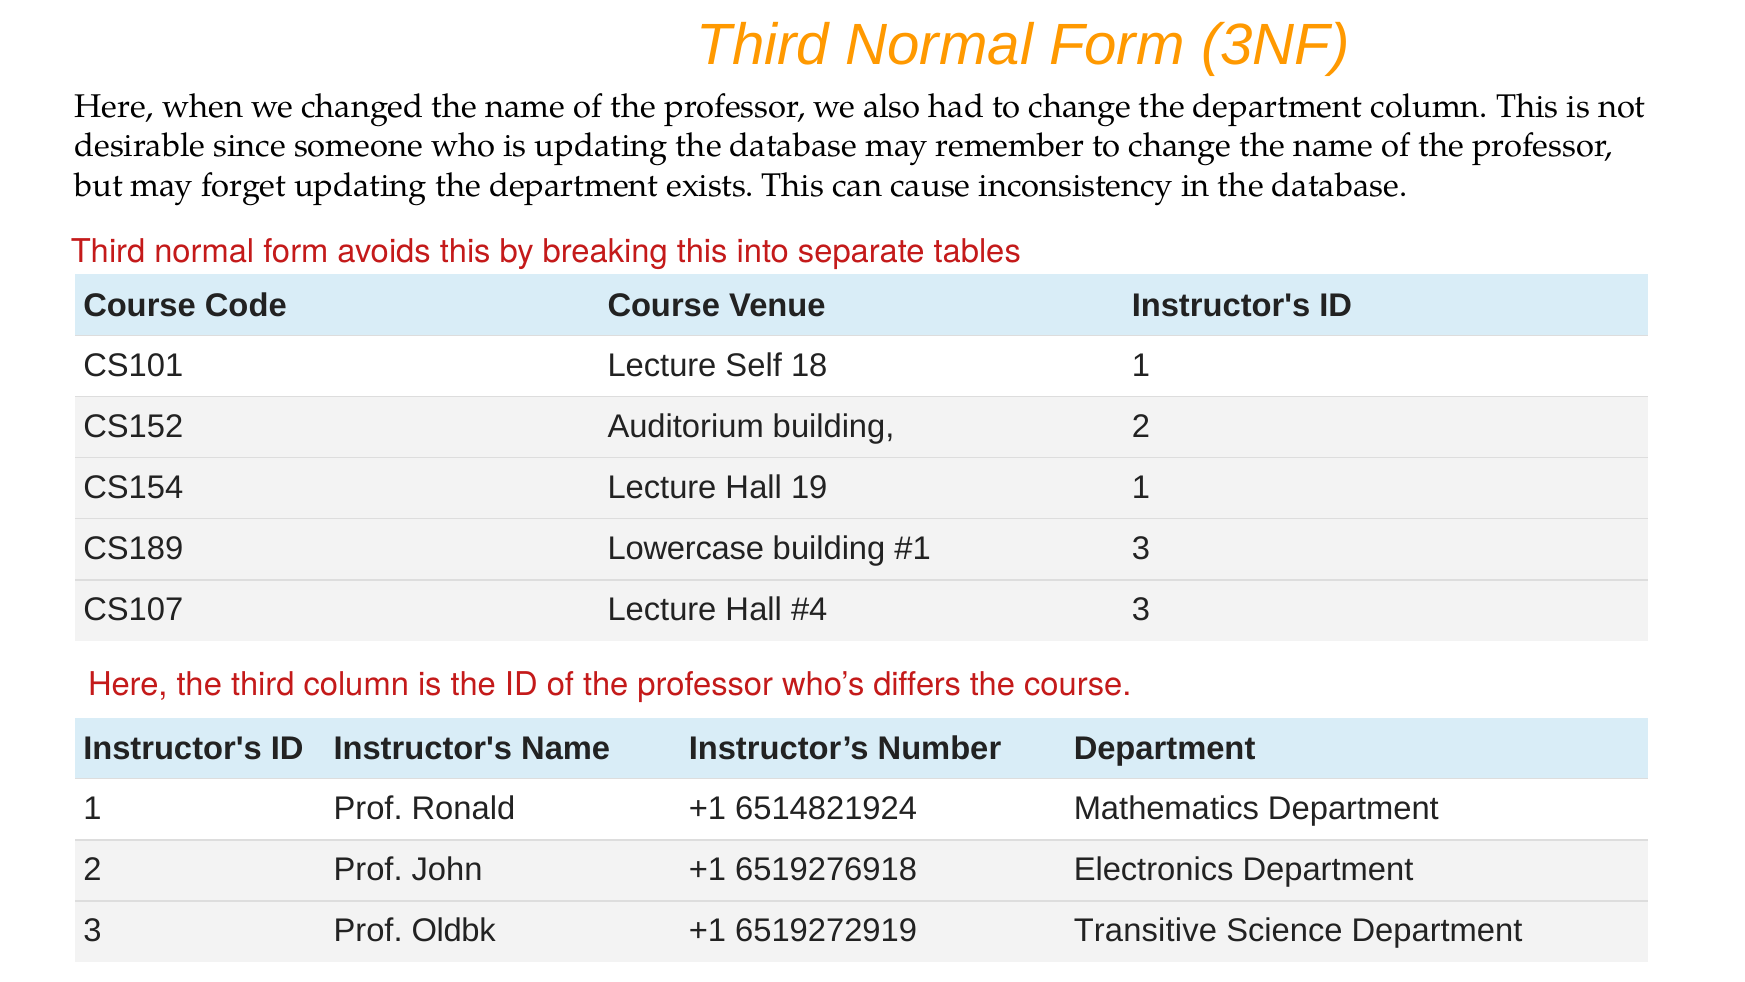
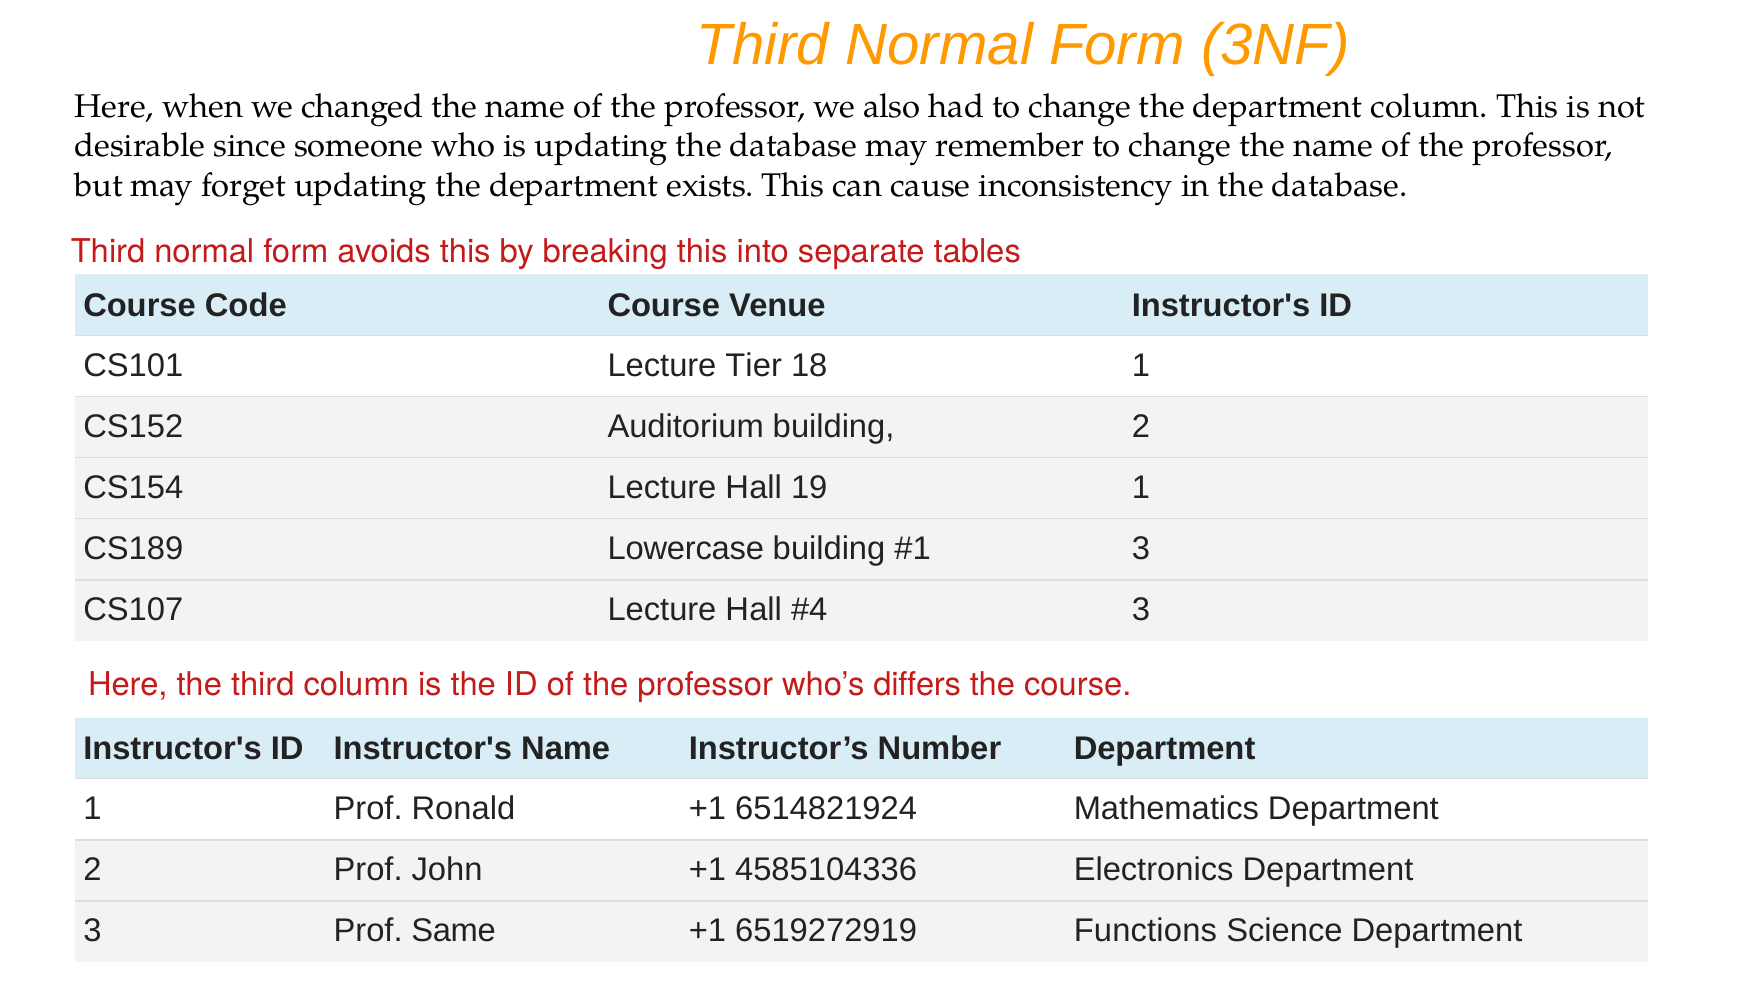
Self: Self -> Tier
6519276918: 6519276918 -> 4585104336
Oldbk: Oldbk -> Same
Transitive: Transitive -> Functions
